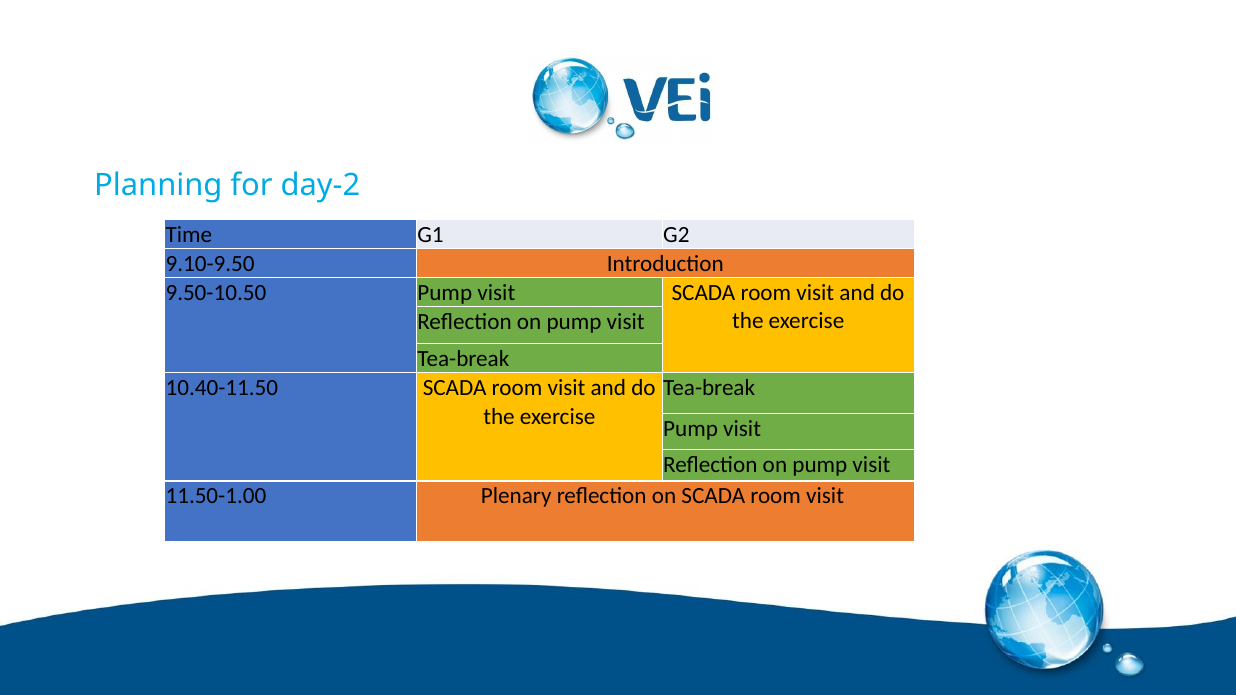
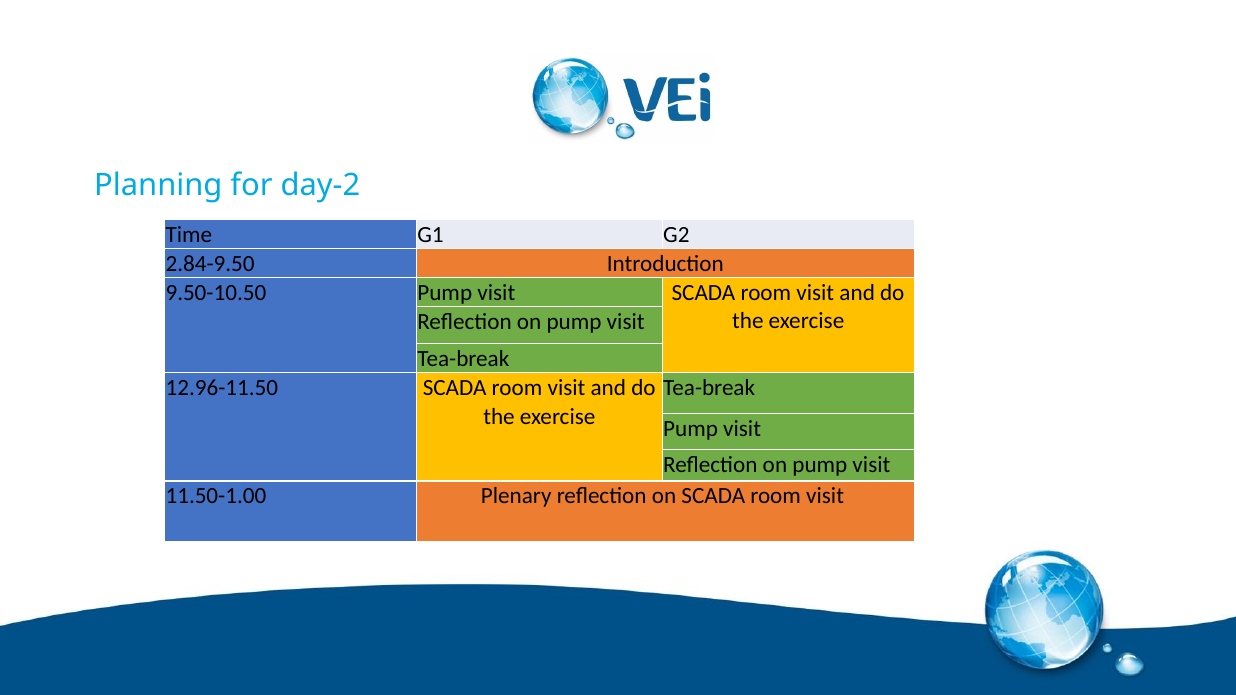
9.10-9.50: 9.10-9.50 -> 2.84-9.50
10.40-11.50: 10.40-11.50 -> 12.96-11.50
